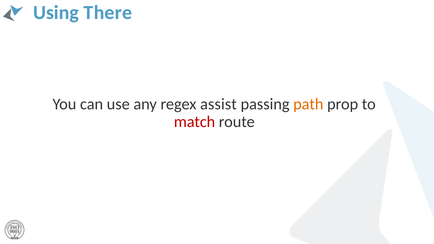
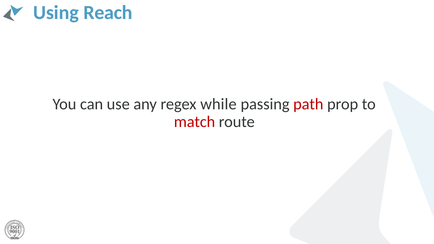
There: There -> Reach
assist: assist -> while
path colour: orange -> red
